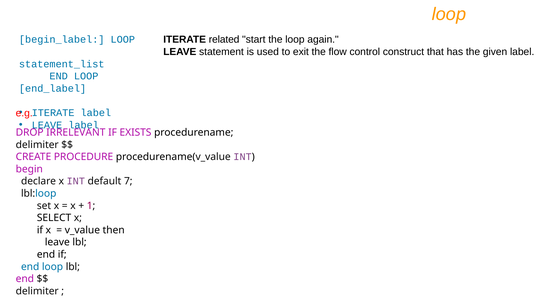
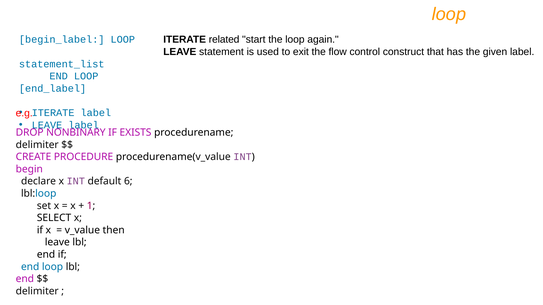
IRRELEVANT: IRRELEVANT -> NONBINARY
7: 7 -> 6
